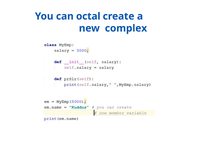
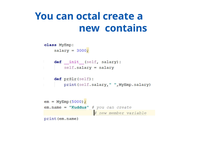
complex: complex -> contains
